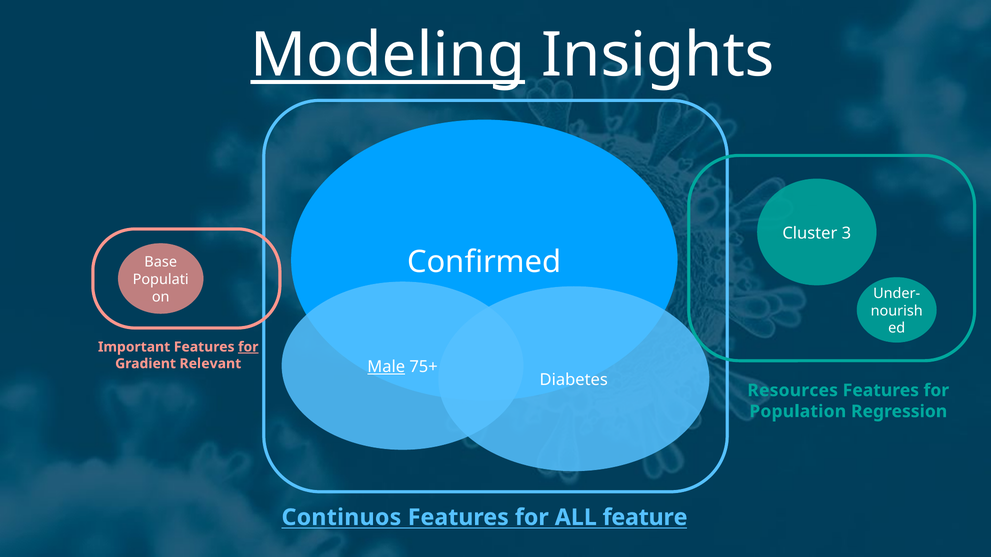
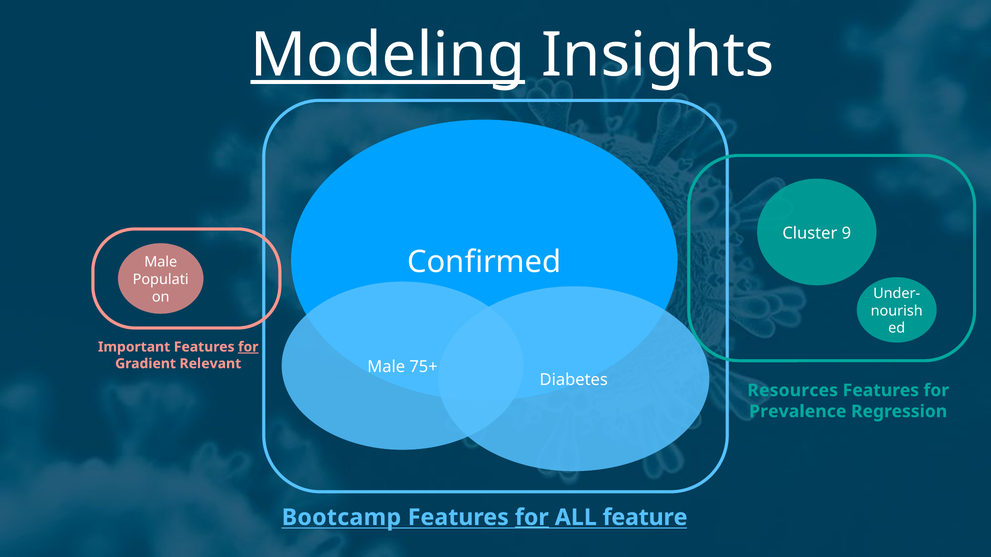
3: 3 -> 9
Base at (161, 262): Base -> Male
Male at (386, 367) underline: present -> none
Population: Population -> Prevalence
Continuos: Continuos -> Bootcamp
for at (532, 518) underline: none -> present
